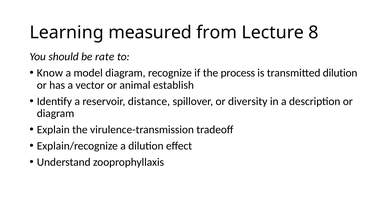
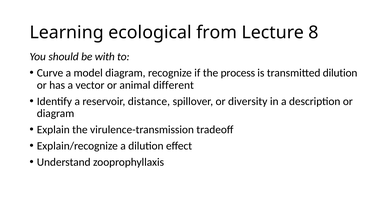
measured: measured -> ecological
rate: rate -> with
Know: Know -> Curve
establish: establish -> different
